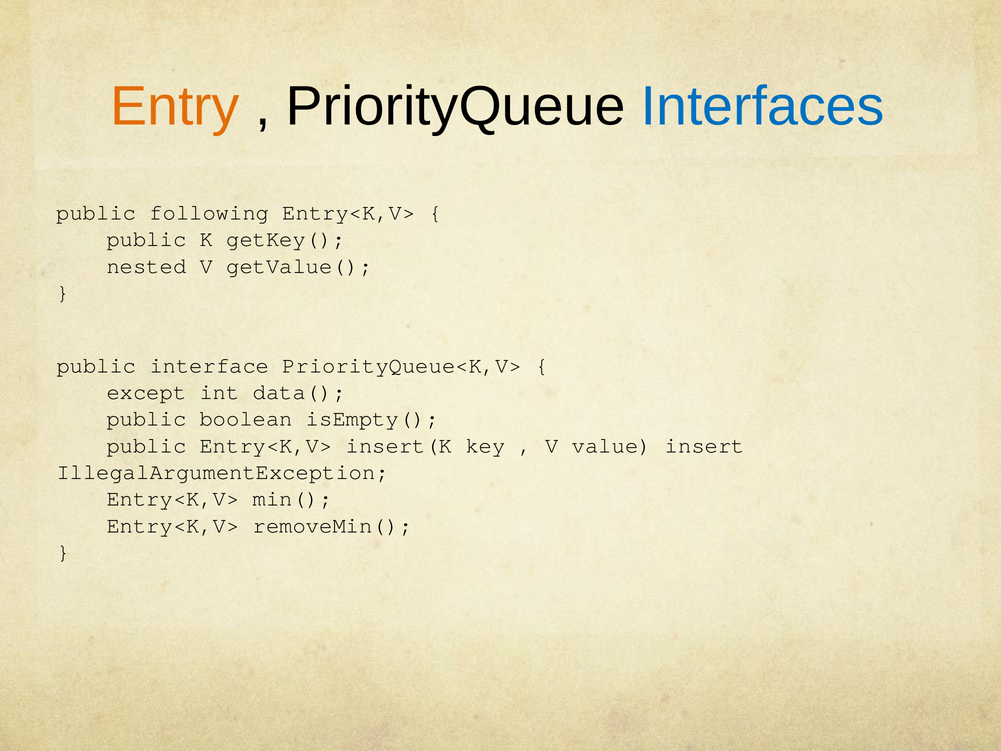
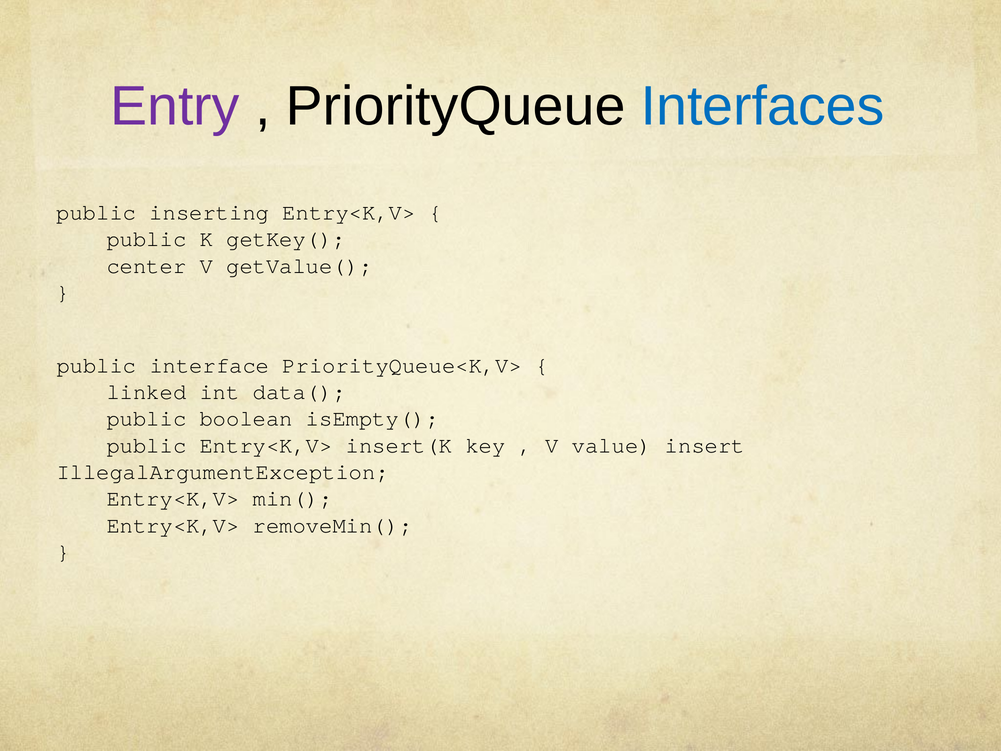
Entry colour: orange -> purple
following: following -> inserting
nested: nested -> center
except: except -> linked
